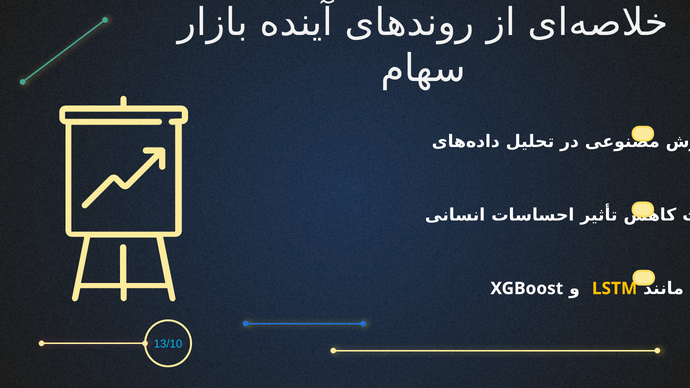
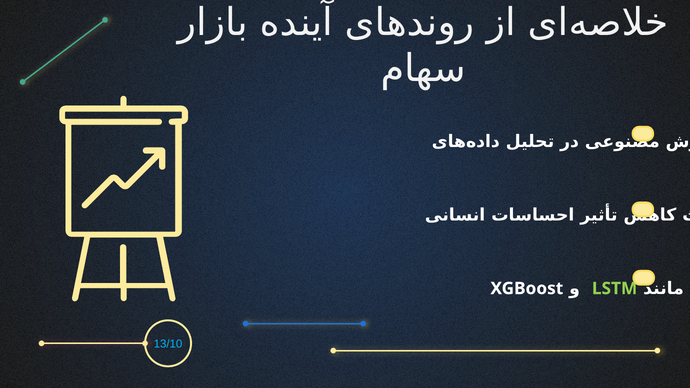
LSTM colour: yellow -> light green
